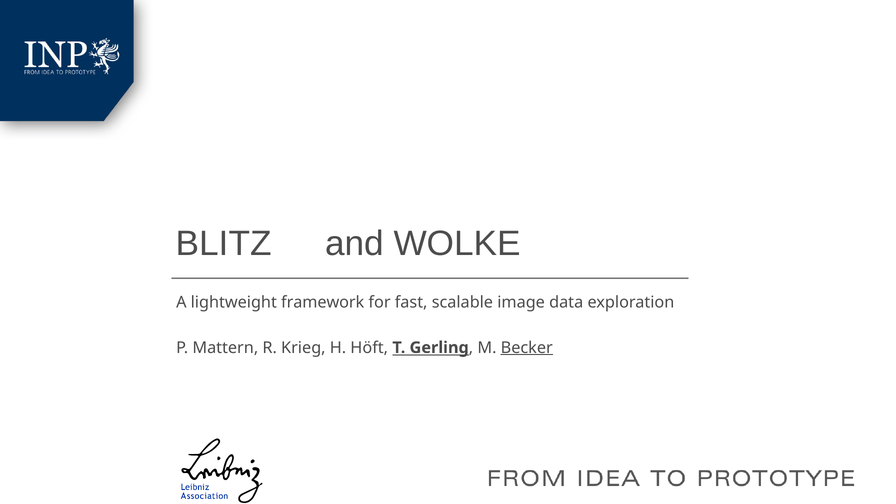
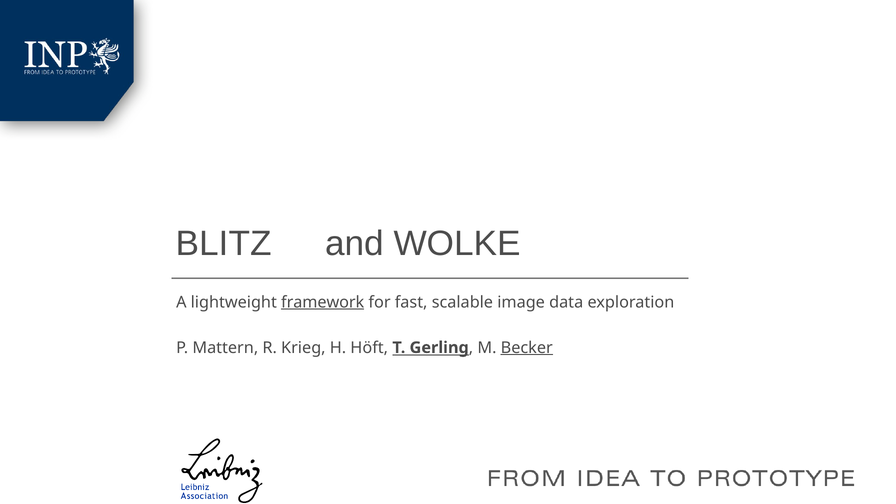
framework underline: none -> present
